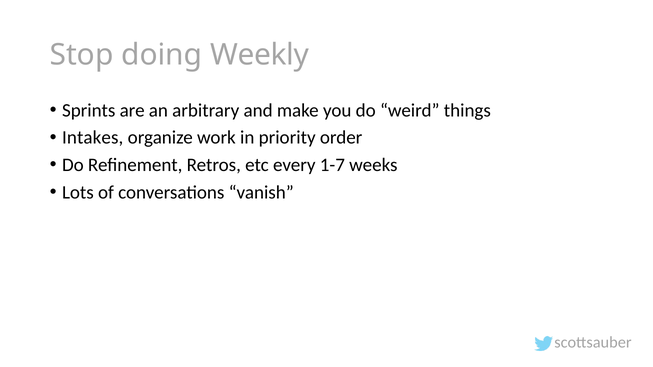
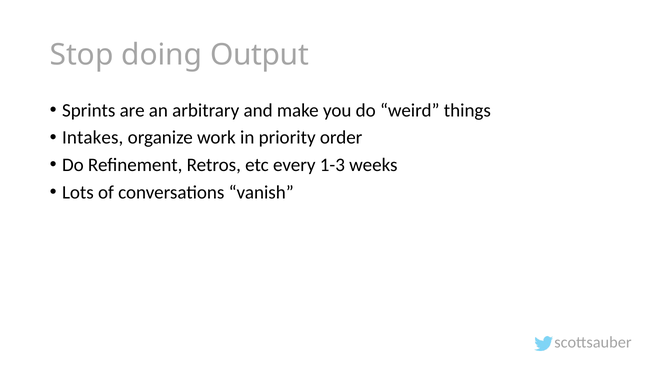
Weekly: Weekly -> Output
1-7: 1-7 -> 1-3
